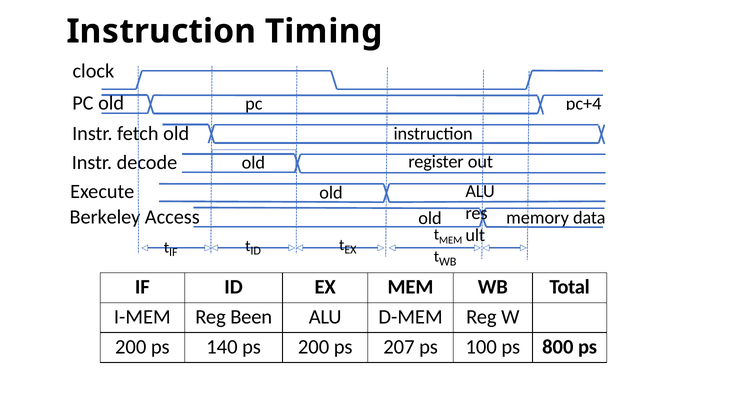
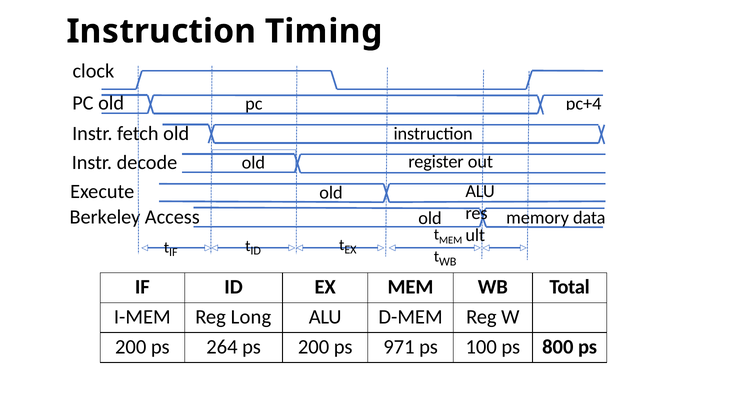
Been: Been -> Long
140: 140 -> 264
207: 207 -> 971
